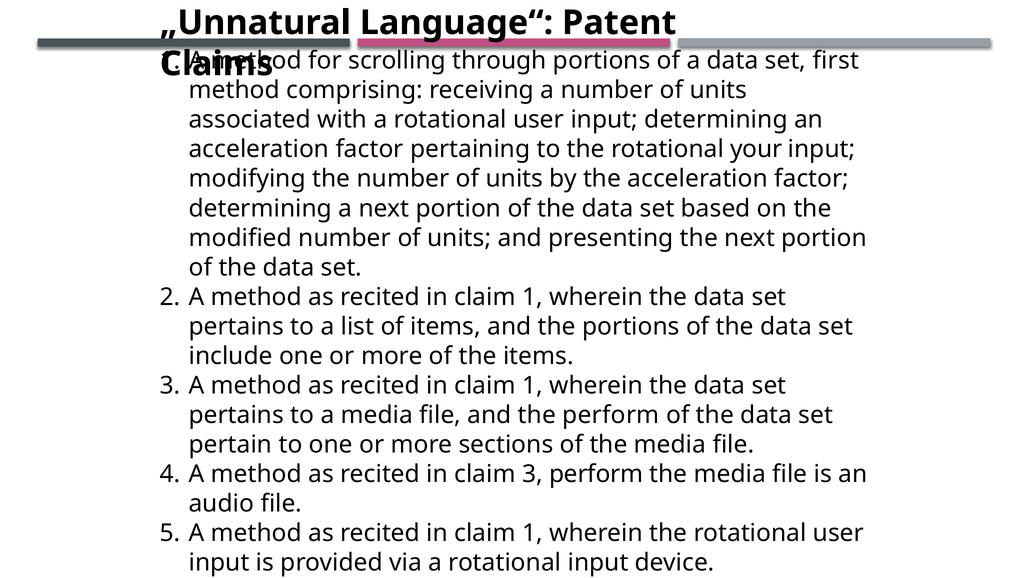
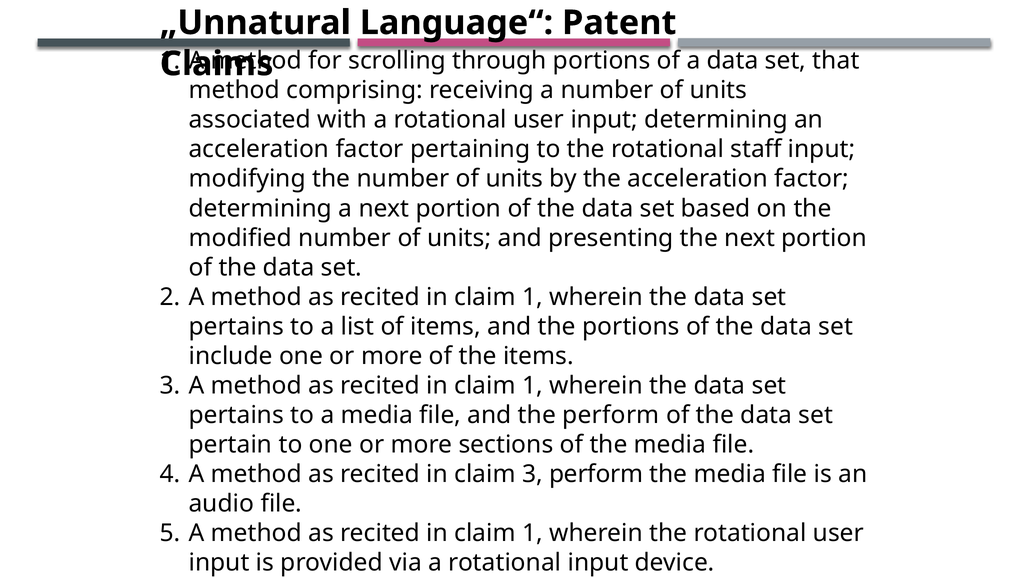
first: first -> that
your: your -> staff
